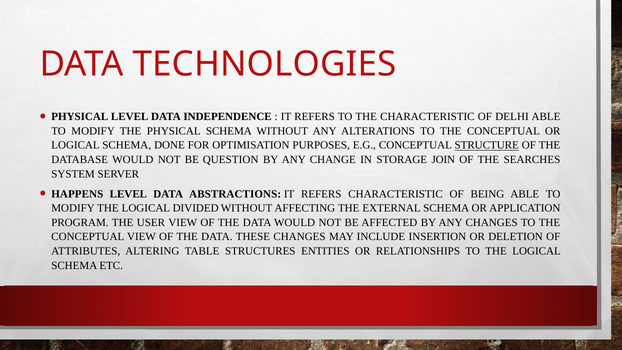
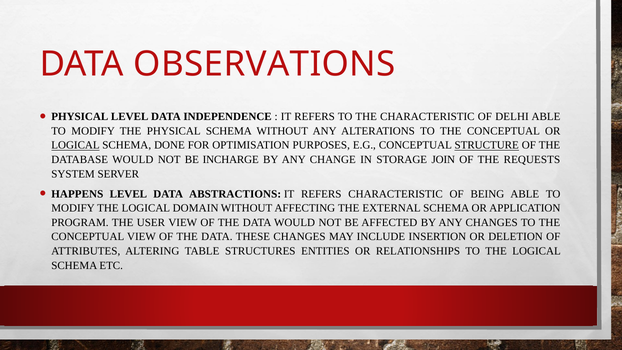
TECHNOLOGIES: TECHNOLOGIES -> OBSERVATIONS
LOGICAL at (75, 145) underline: none -> present
QUESTION: QUESTION -> INCHARGE
SEARCHES: SEARCHES -> REQUESTS
DIVIDED: DIVIDED -> DOMAIN
